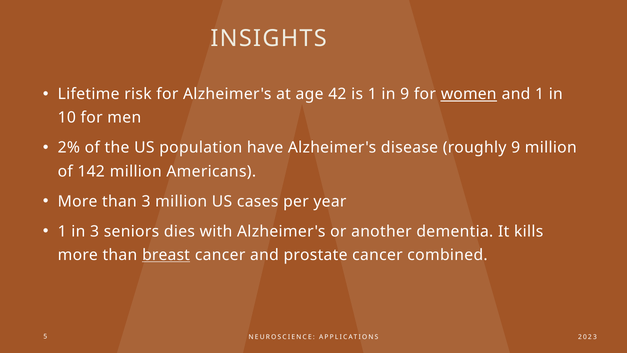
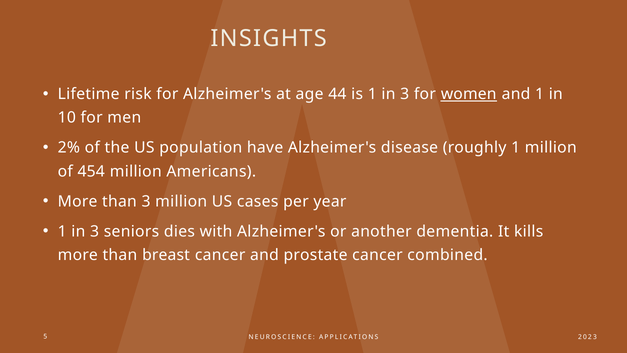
42: 42 -> 44
is 1 in 9: 9 -> 3
roughly 9: 9 -> 1
142: 142 -> 454
breast underline: present -> none
